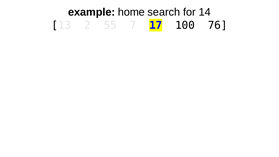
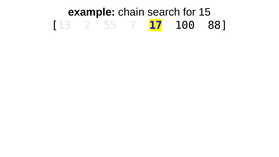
home: home -> chain
14: 14 -> 15
76: 76 -> 88
